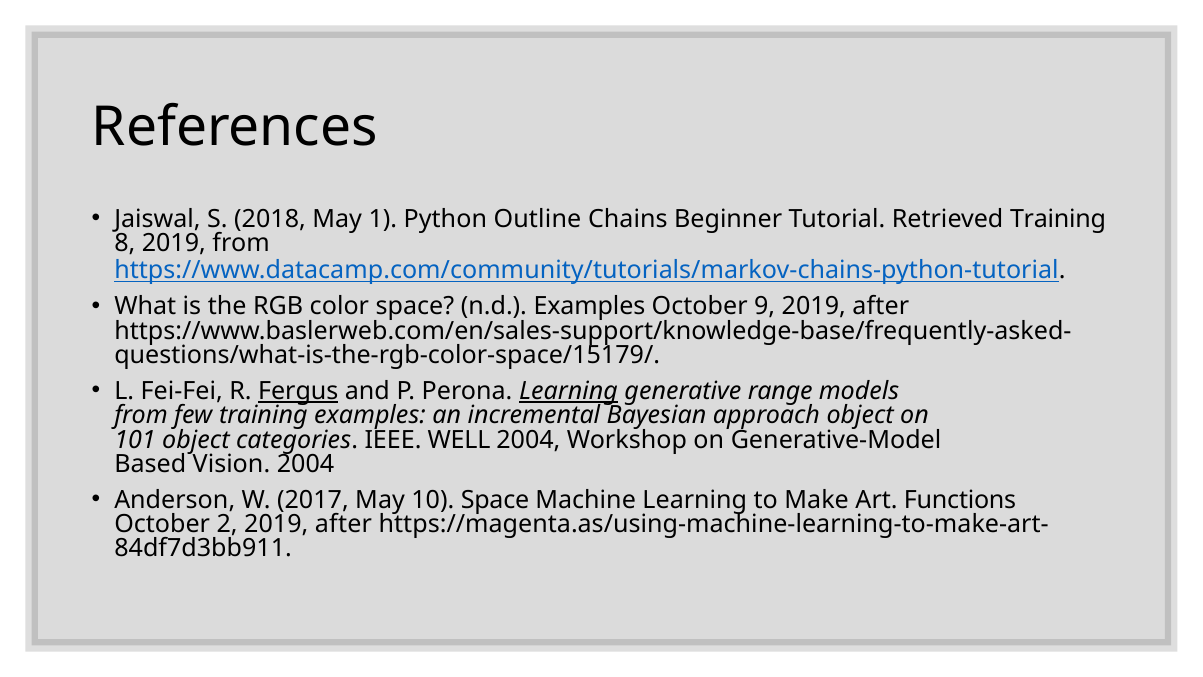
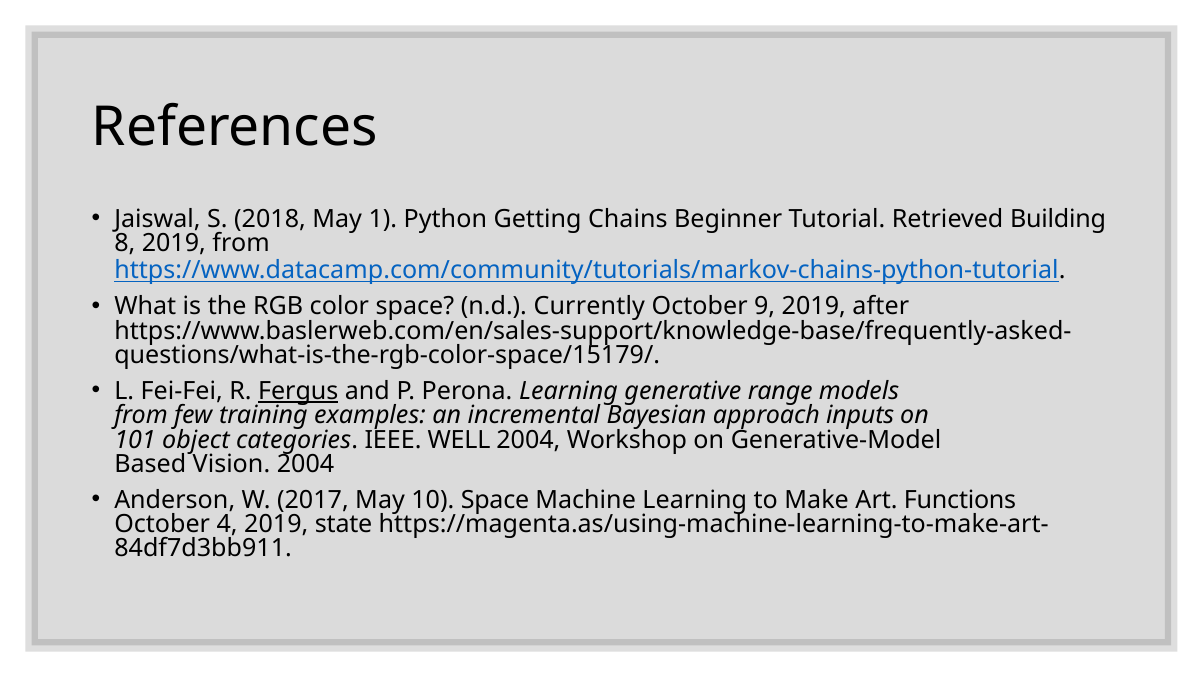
Outline: Outline -> Getting
Retrieved Training: Training -> Building
n.d Examples: Examples -> Currently
Learning at (568, 391) underline: present -> none
approach object: object -> inputs
2: 2 -> 4
after at (343, 524): after -> state
